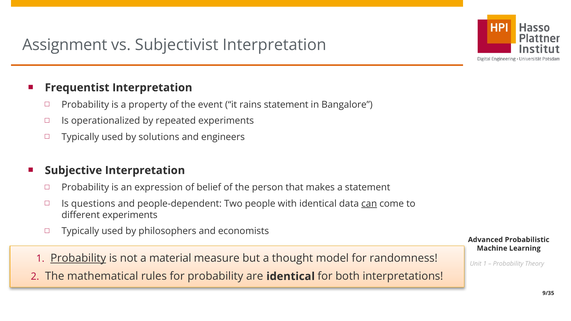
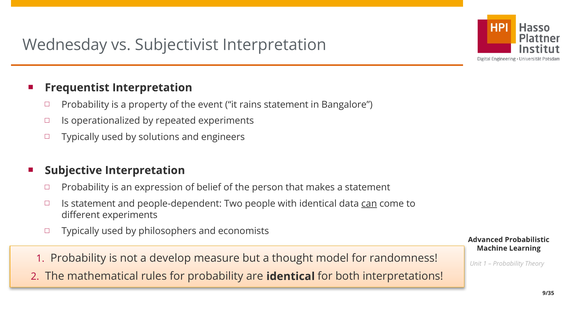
Assignment: Assignment -> Wednesday
Is questions: questions -> statement
Probability at (78, 258) underline: present -> none
material: material -> develop
